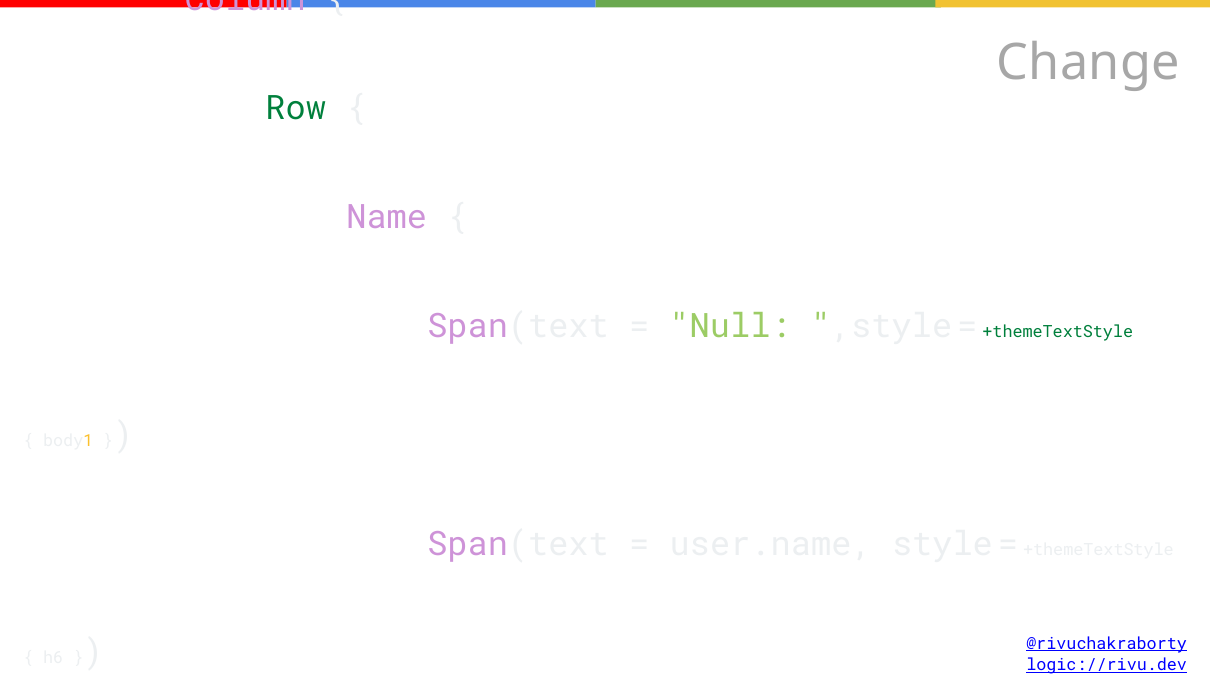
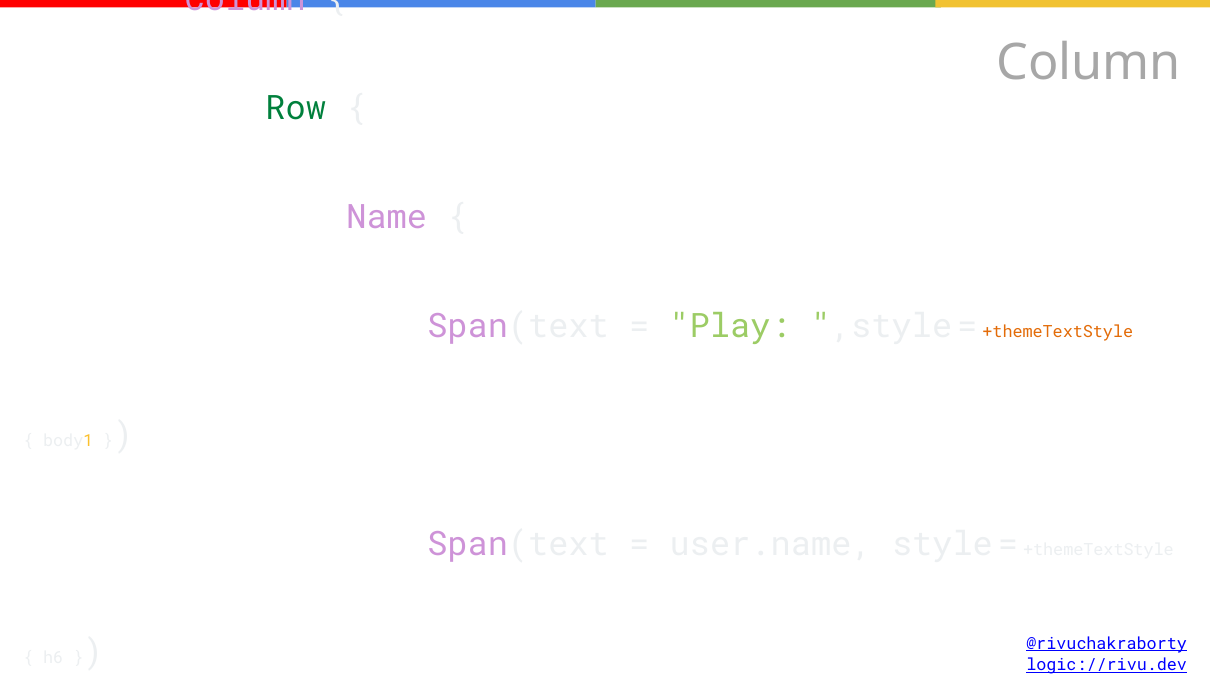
Change at (1088, 63): Change -> Column
Null: Null -> Play
+themeTextStyle at (1058, 331) colour: green -> orange
